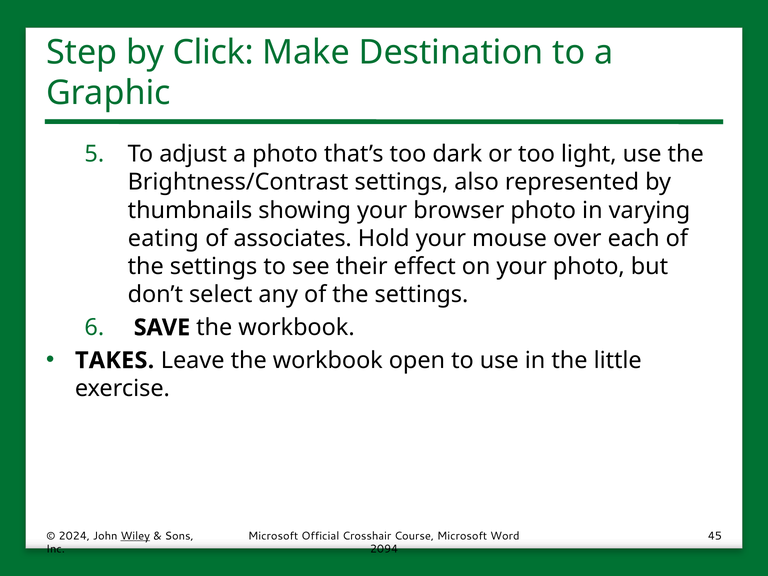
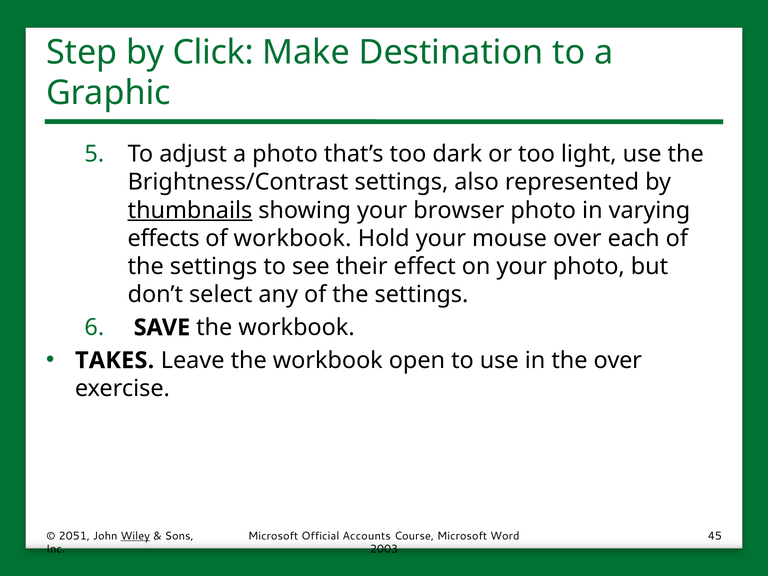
thumbnails underline: none -> present
eating: eating -> effects
of associates: associates -> workbook
the little: little -> over
2024: 2024 -> 2051
Crosshair: Crosshair -> Accounts
2094: 2094 -> 2003
